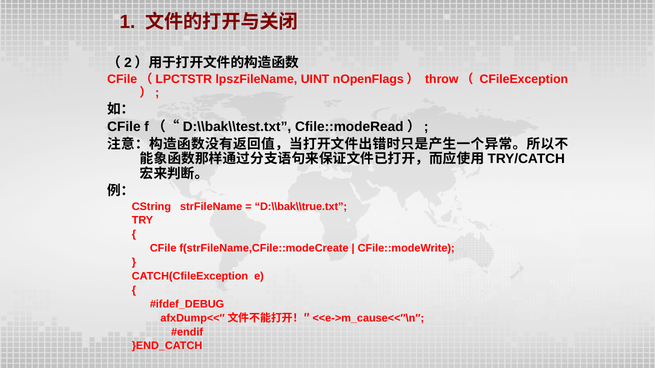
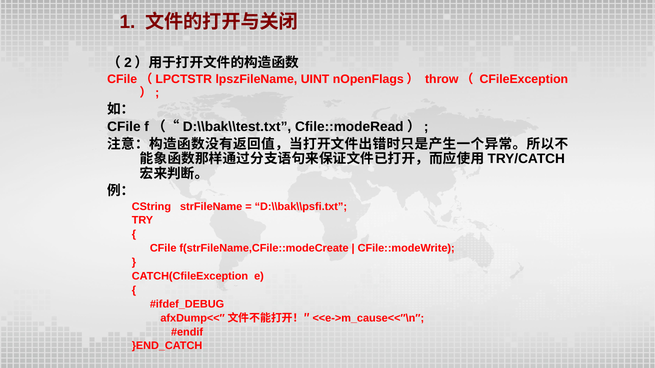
D:\\bak\\true.txt: D:\\bak\\true.txt -> D:\\bak\\psfi.txt
